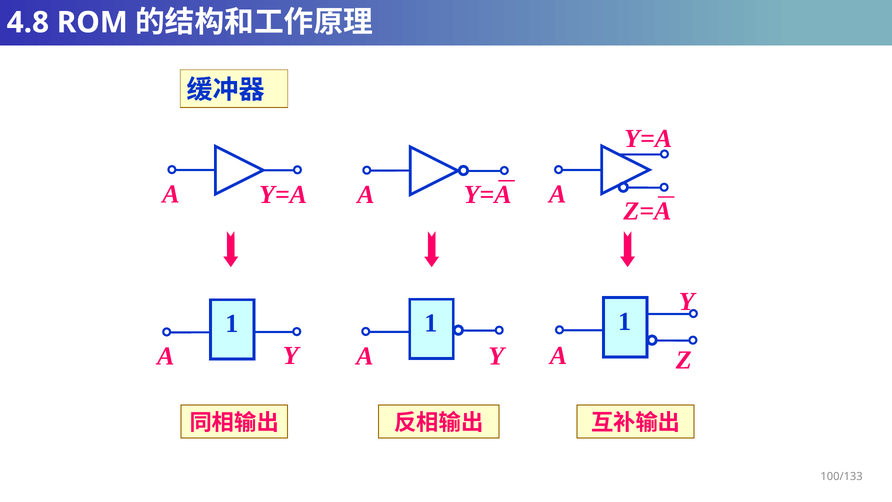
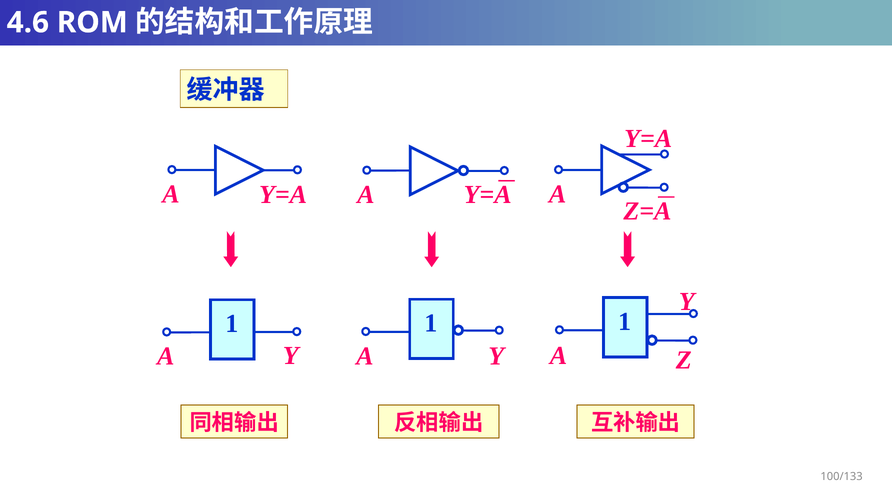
4.8: 4.8 -> 4.6
